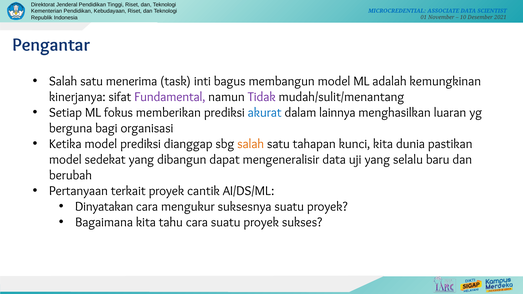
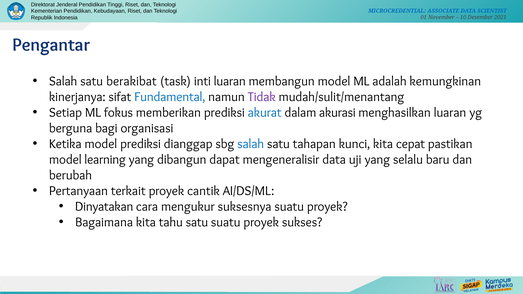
menerima: menerima -> berakibat
inti bagus: bagus -> luaran
Fundamental colour: purple -> blue
lainnya: lainnya -> akurasi
salah at (251, 144) colour: orange -> blue
dunia: dunia -> cepat
sedekat: sedekat -> learning
tahu cara: cara -> satu
